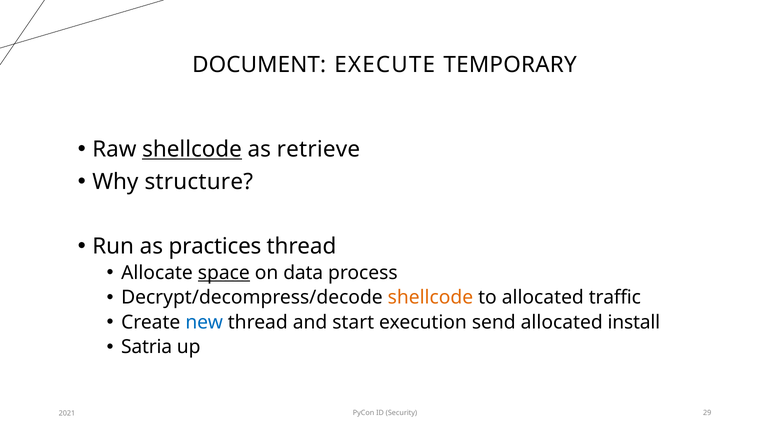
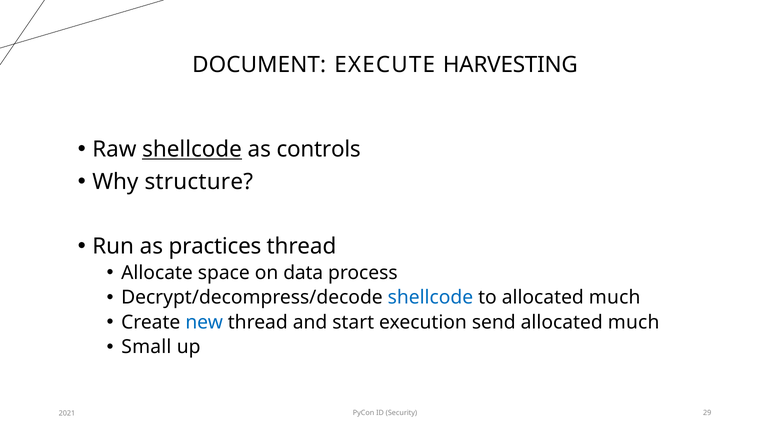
TEMPORARY: TEMPORARY -> HARVESTING
retrieve: retrieve -> controls
space underline: present -> none
shellcode at (430, 298) colour: orange -> blue
to allocated traffic: traffic -> much
install at (634, 322): install -> much
Satria: Satria -> Small
